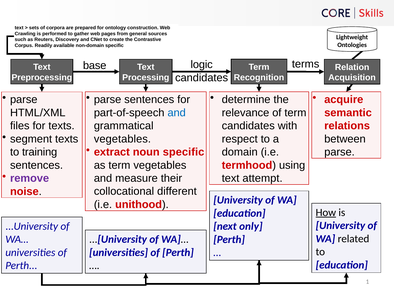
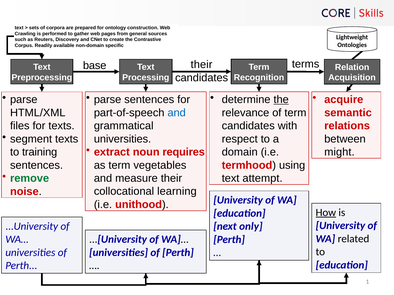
logic at (202, 65): logic -> their
the at (281, 100) underline: none -> present
vegetables at (122, 139): vegetables -> universities
noun specific: specific -> requires
parse at (340, 152): parse -> might
remove colour: purple -> green
different: different -> learning
